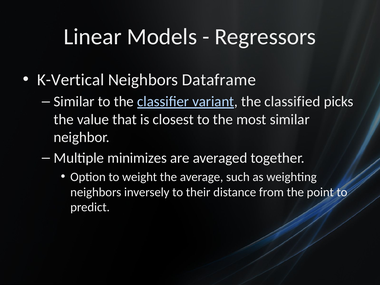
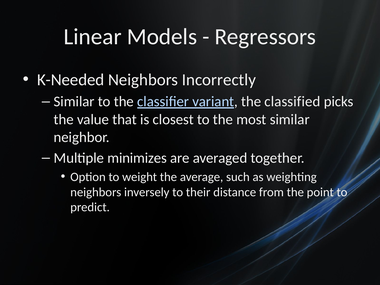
K-Vertical: K-Vertical -> K-Needed
Dataframe: Dataframe -> Incorrectly
